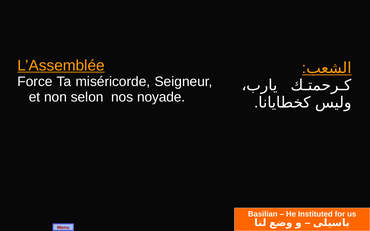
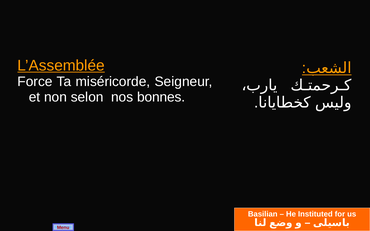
noyade: noyade -> bonnes
